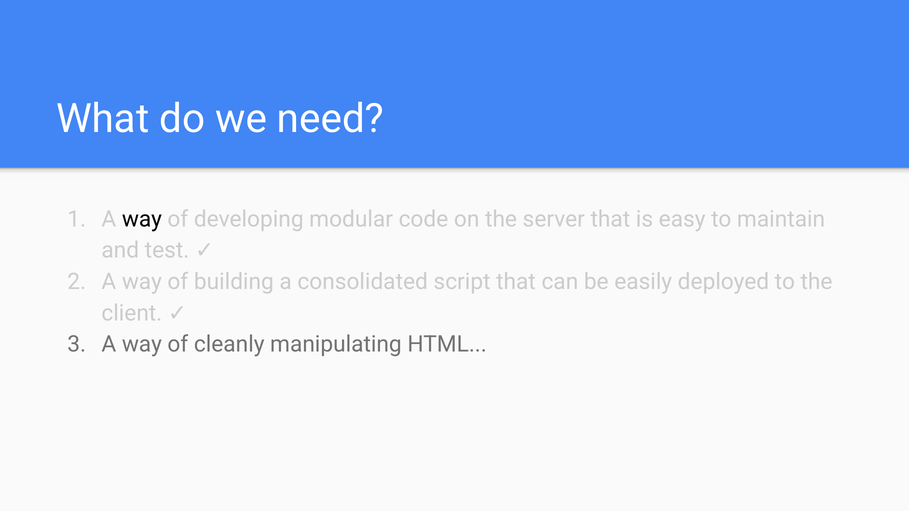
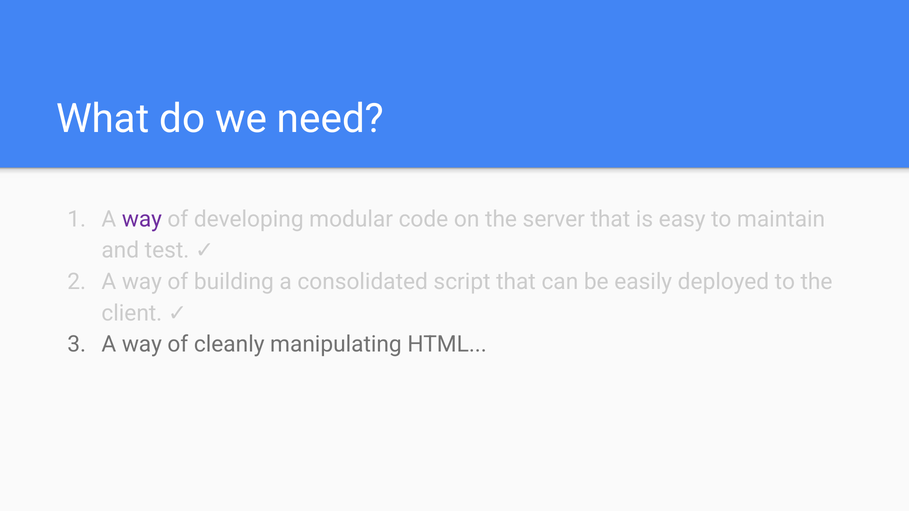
way at (142, 219) colour: black -> purple
